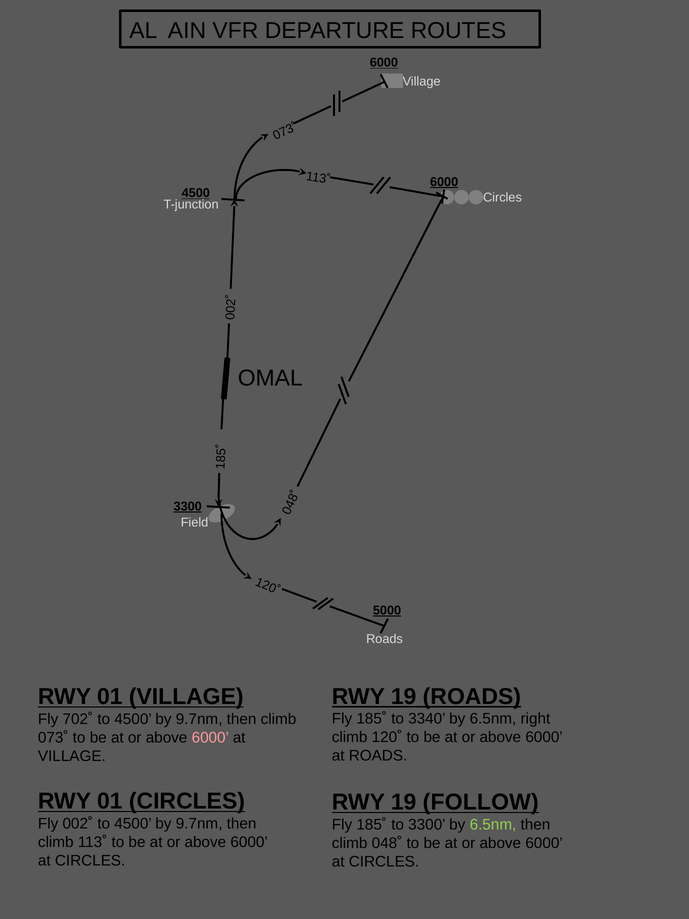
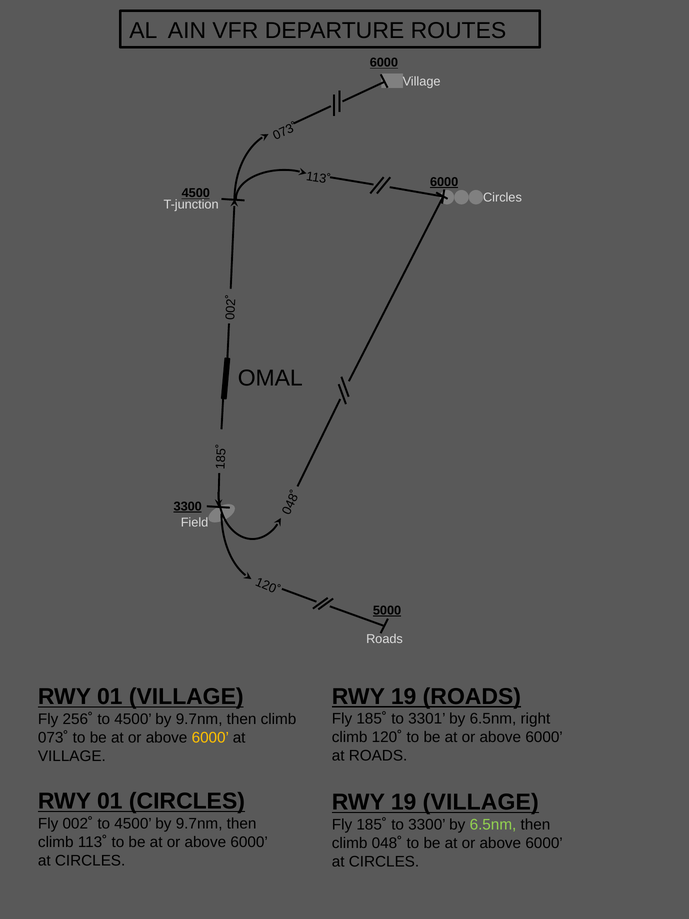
3340: 3340 -> 3301
702˚: 702˚ -> 256˚
6000 at (210, 737) colour: pink -> yellow
19 FOLLOW: FOLLOW -> VILLAGE
